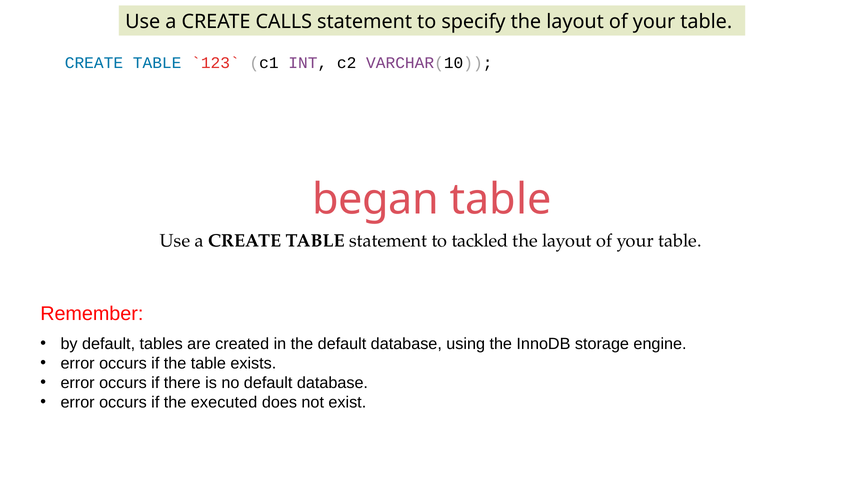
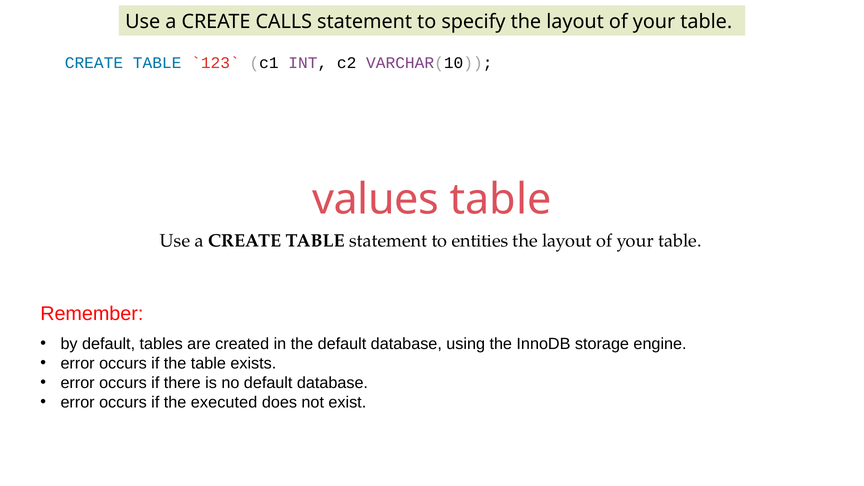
began: began -> values
tackled: tackled -> entities
